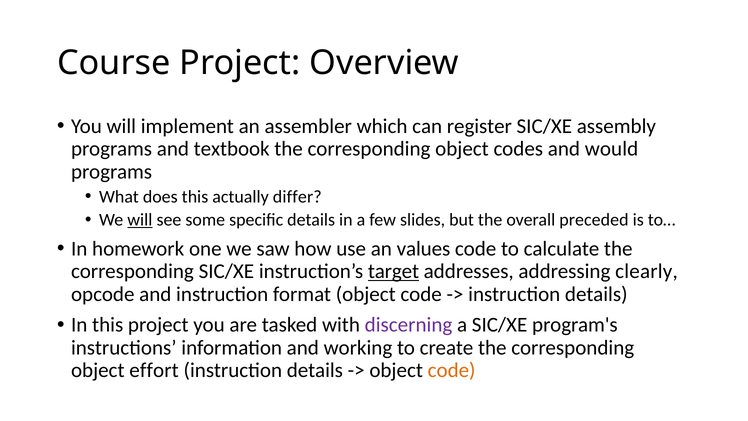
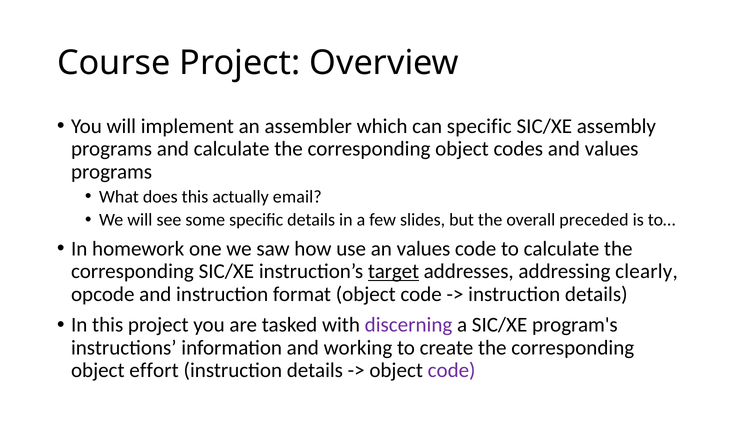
can register: register -> specific
and textbook: textbook -> calculate
and would: would -> values
differ: differ -> email
will at (140, 220) underline: present -> none
code at (452, 370) colour: orange -> purple
